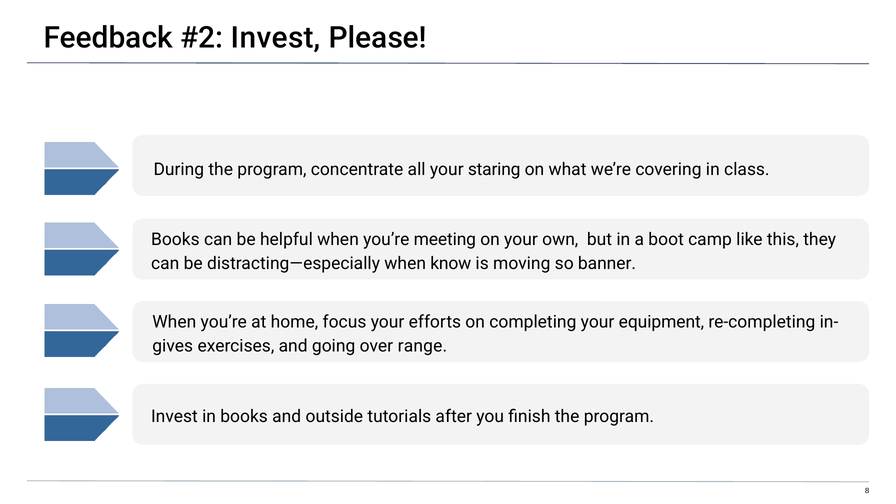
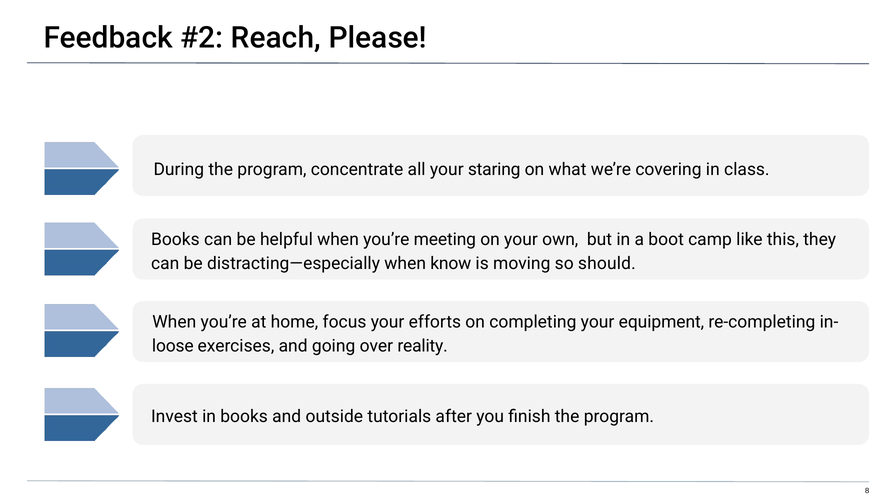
Invest at (276, 38): Invest -> Reach
banner: banner -> should
gives: gives -> loose
range: range -> reality
